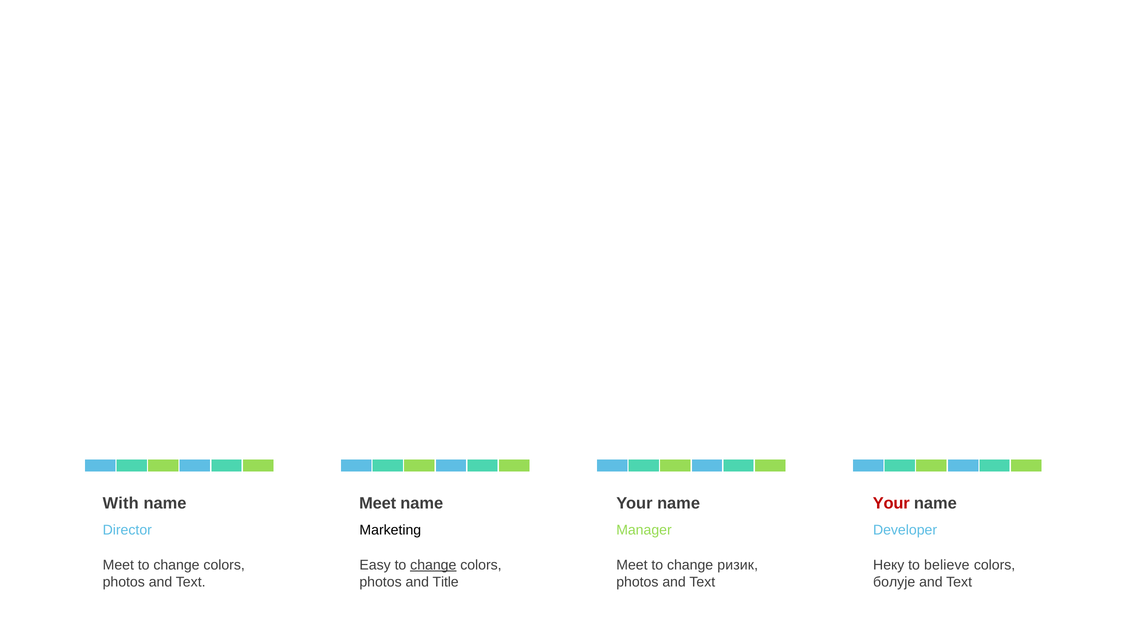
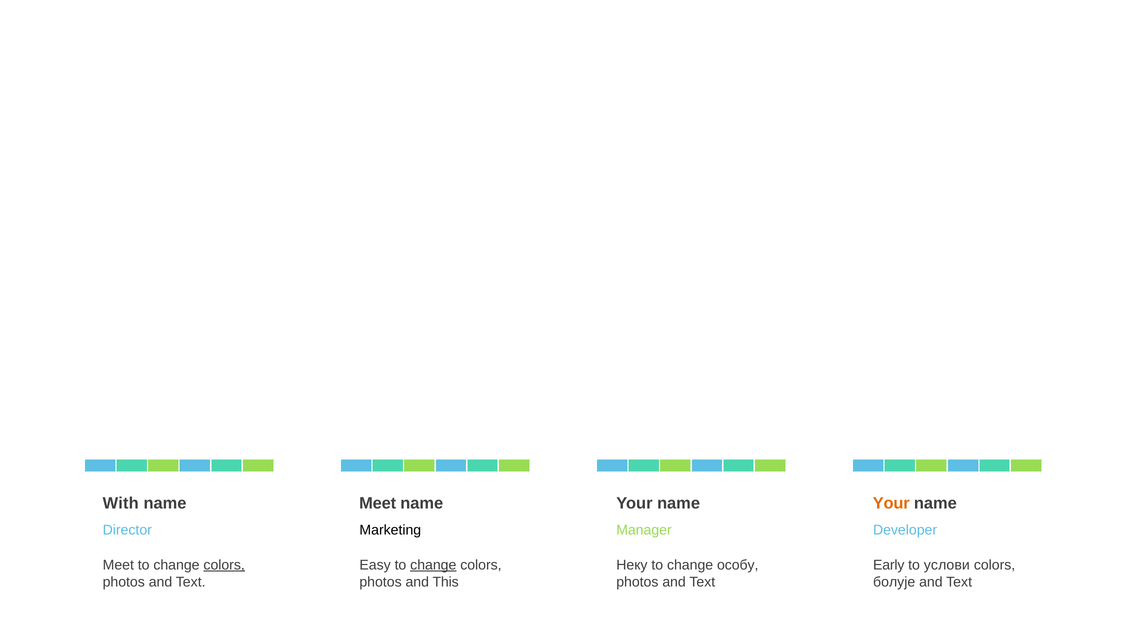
Your at (891, 503) colour: red -> orange
colors at (224, 565) underline: none -> present
Meet at (632, 565): Meet -> Неку
ризик: ризик -> особу
Неку: Неку -> Early
believe: believe -> услови
Title: Title -> This
